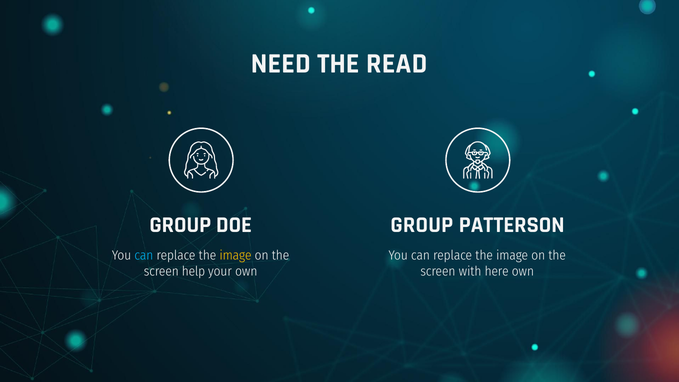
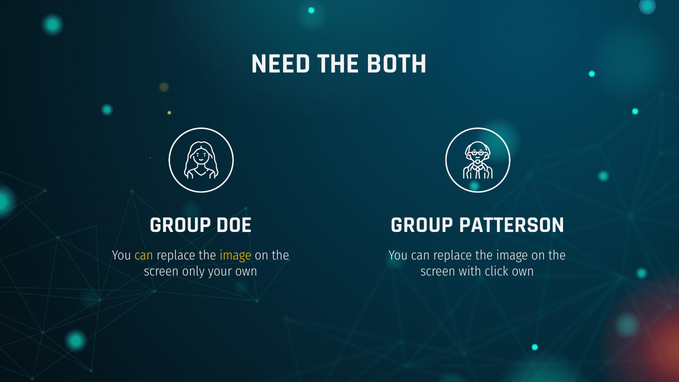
READ: READ -> BOTH
can at (144, 255) colour: light blue -> yellow
help: help -> only
here: here -> click
